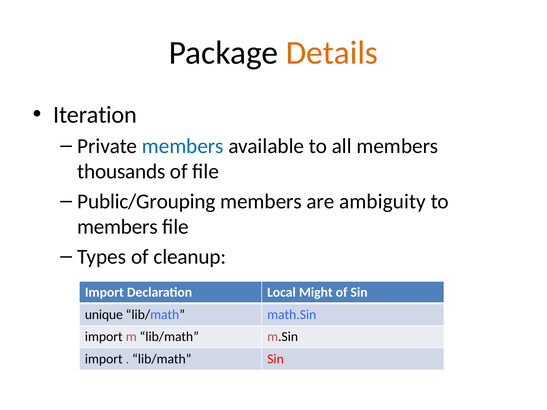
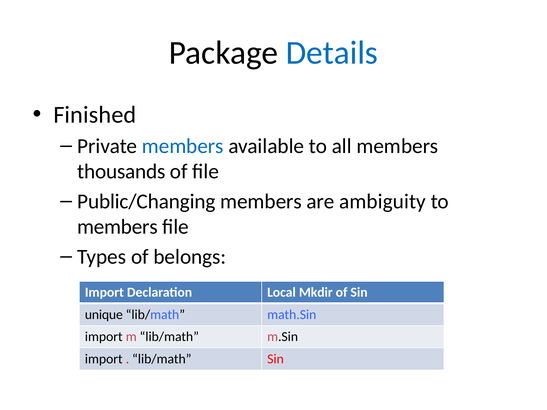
Details colour: orange -> blue
Iteration: Iteration -> Finished
Public/Grouping: Public/Grouping -> Public/Changing
cleanup: cleanup -> belongs
Might: Might -> Mkdir
